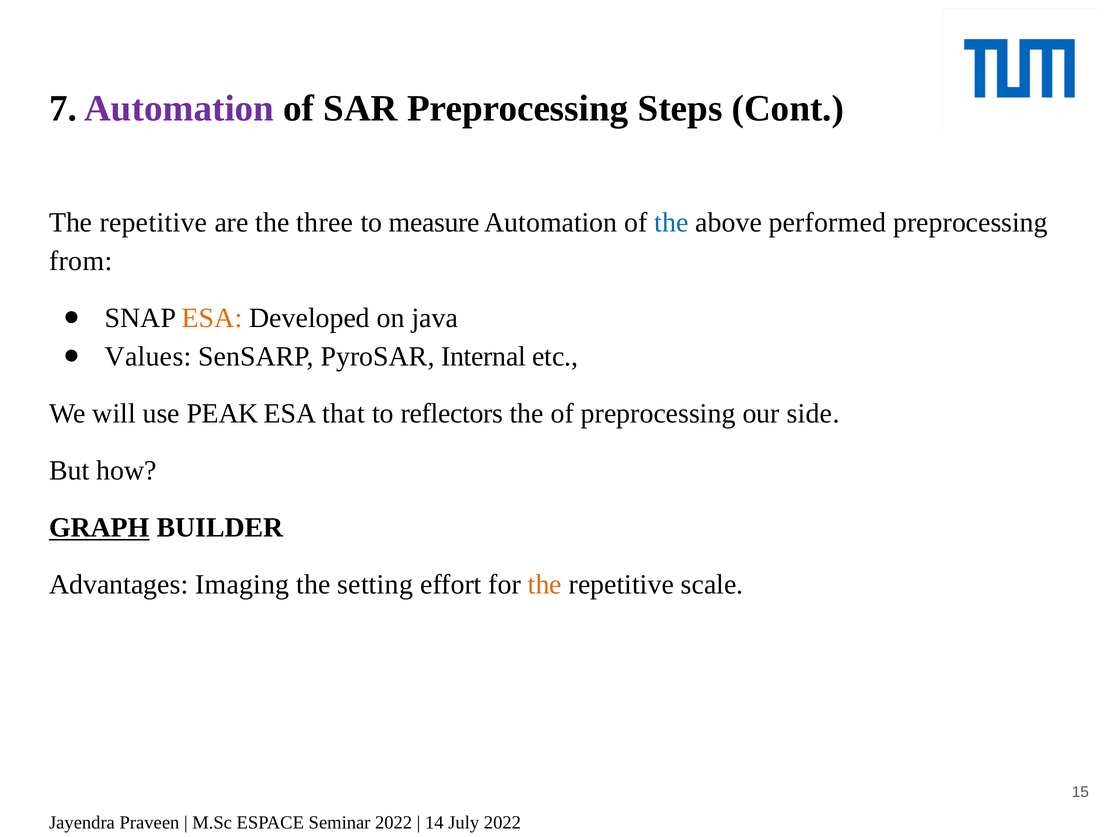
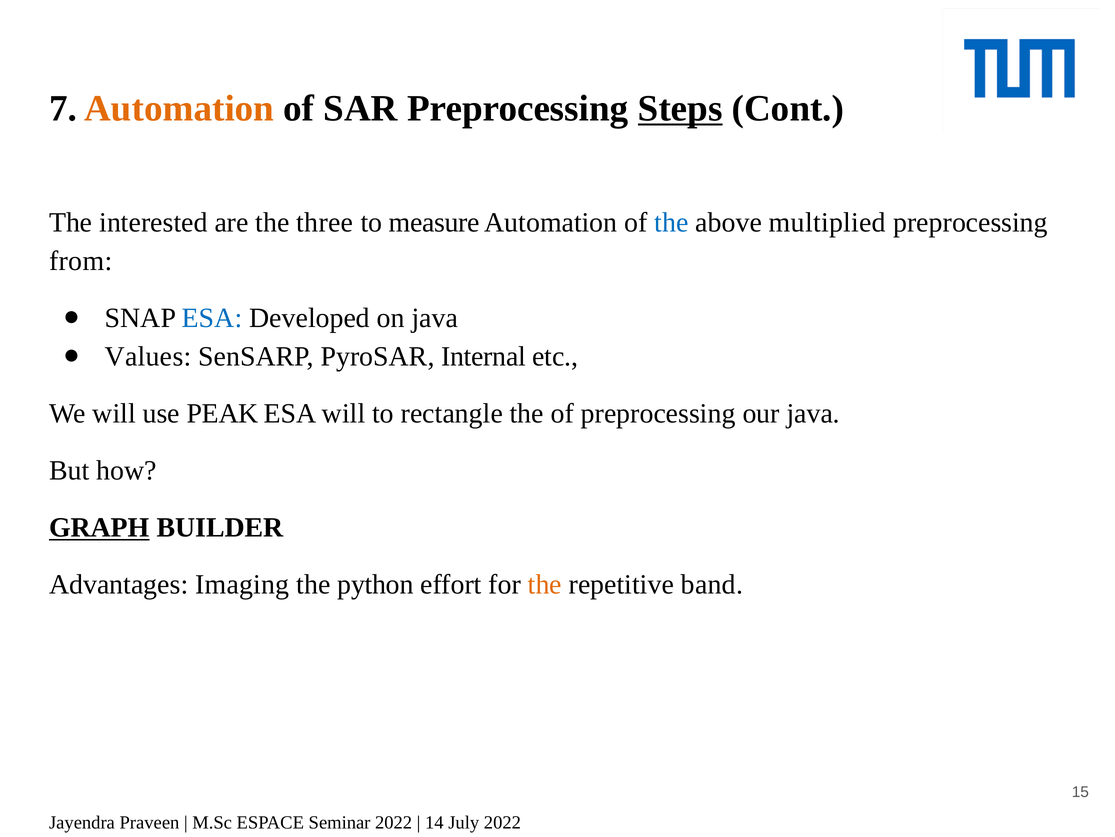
Automation at (179, 108) colour: purple -> orange
Steps underline: none -> present
repetitive at (153, 222): repetitive -> interested
performed: performed -> multiplied
ESA at (212, 318) colour: orange -> blue
ESA that: that -> will
reflectors: reflectors -> rectangle
our side: side -> java
setting: setting -> python
scale: scale -> band
